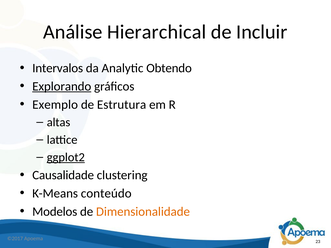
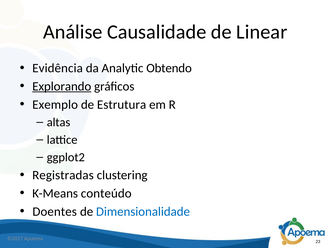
Hierarchical: Hierarchical -> Causalidade
Incluir: Incluir -> Linear
Intervalos: Intervalos -> Evidência
ggplot2 underline: present -> none
Causalidade: Causalidade -> Registradas
Modelos: Modelos -> Doentes
Dimensionalidade colour: orange -> blue
